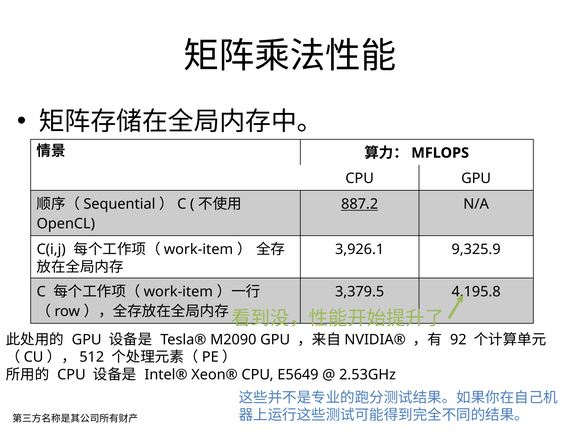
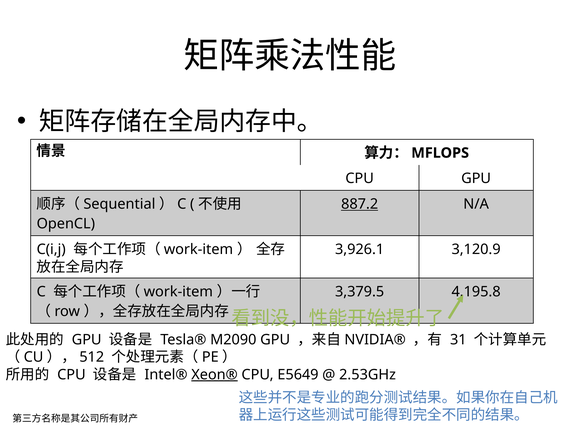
9,325.9: 9,325.9 -> 3,120.9
92: 92 -> 31
Xeon® underline: none -> present
